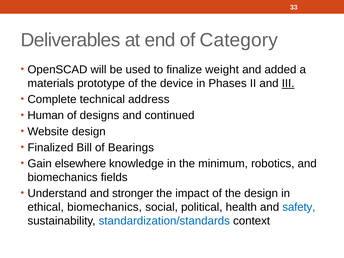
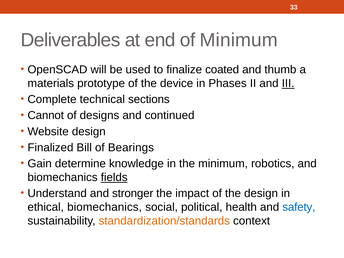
of Category: Category -> Minimum
weight: weight -> coated
added: added -> thumb
address: address -> sections
Human: Human -> Cannot
elsewhere: elsewhere -> determine
fields underline: none -> present
standardization/standards colour: blue -> orange
